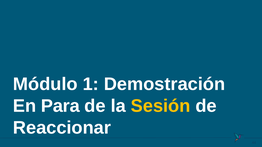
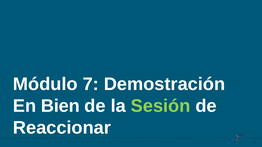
1: 1 -> 7
Para: Para -> Bien
Sesión colour: yellow -> light green
